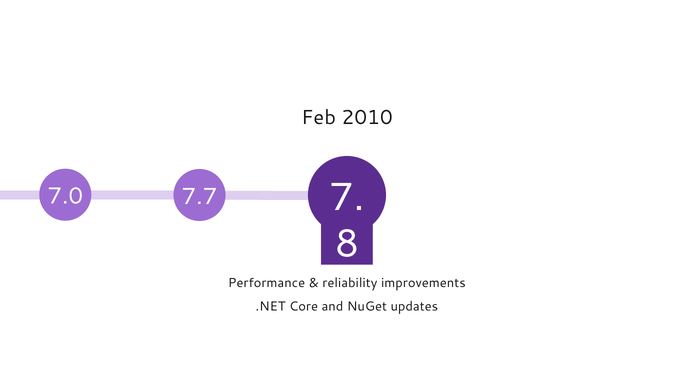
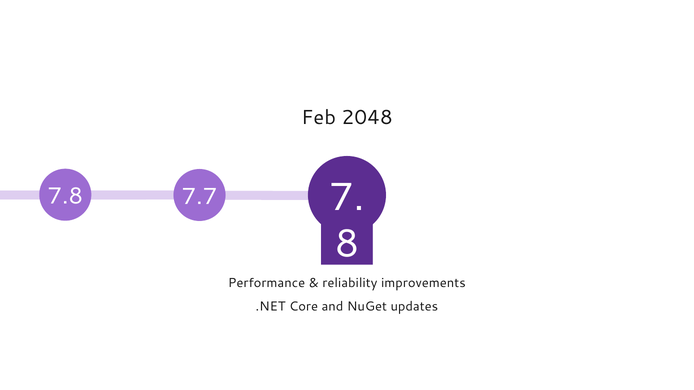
2010: 2010 -> 2048
7.0: 7.0 -> 7.8
